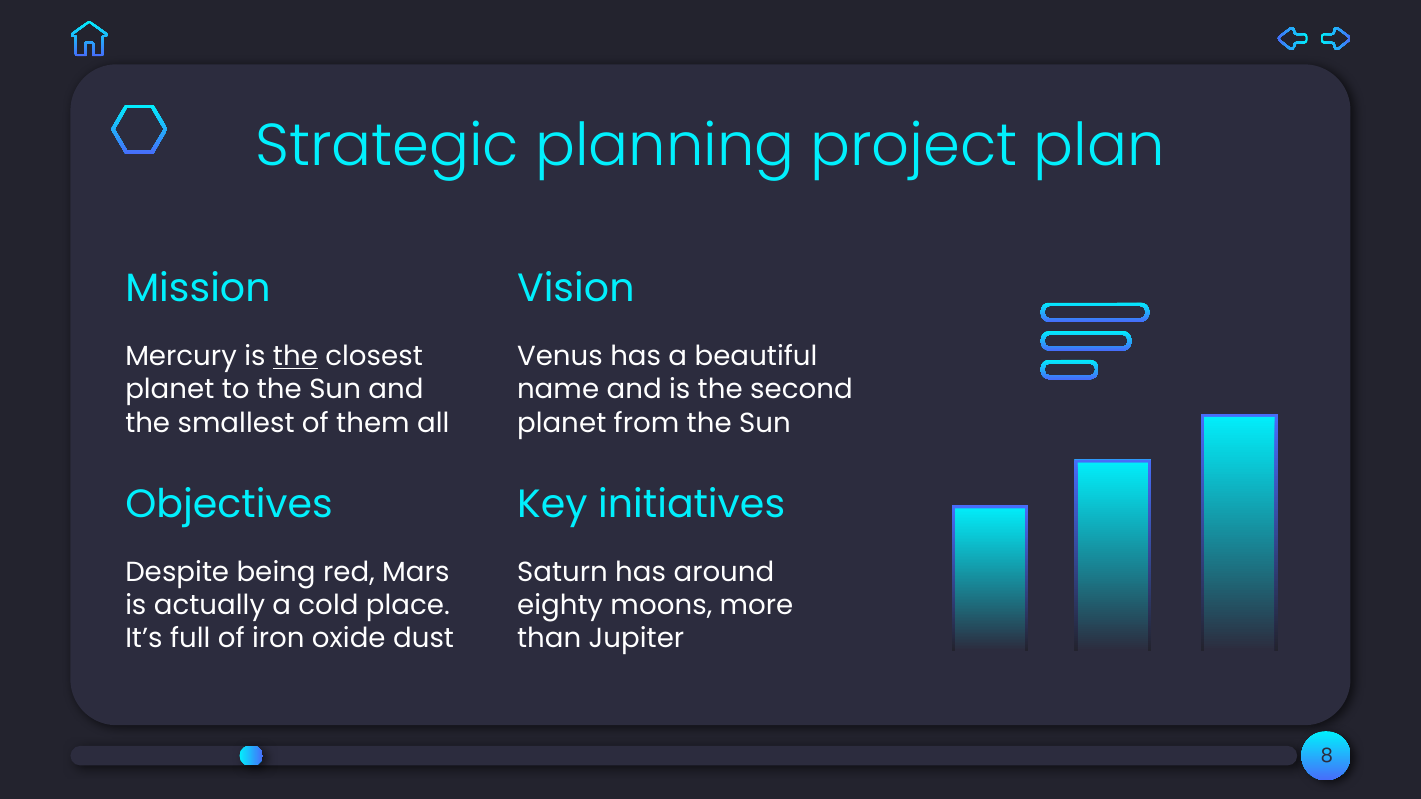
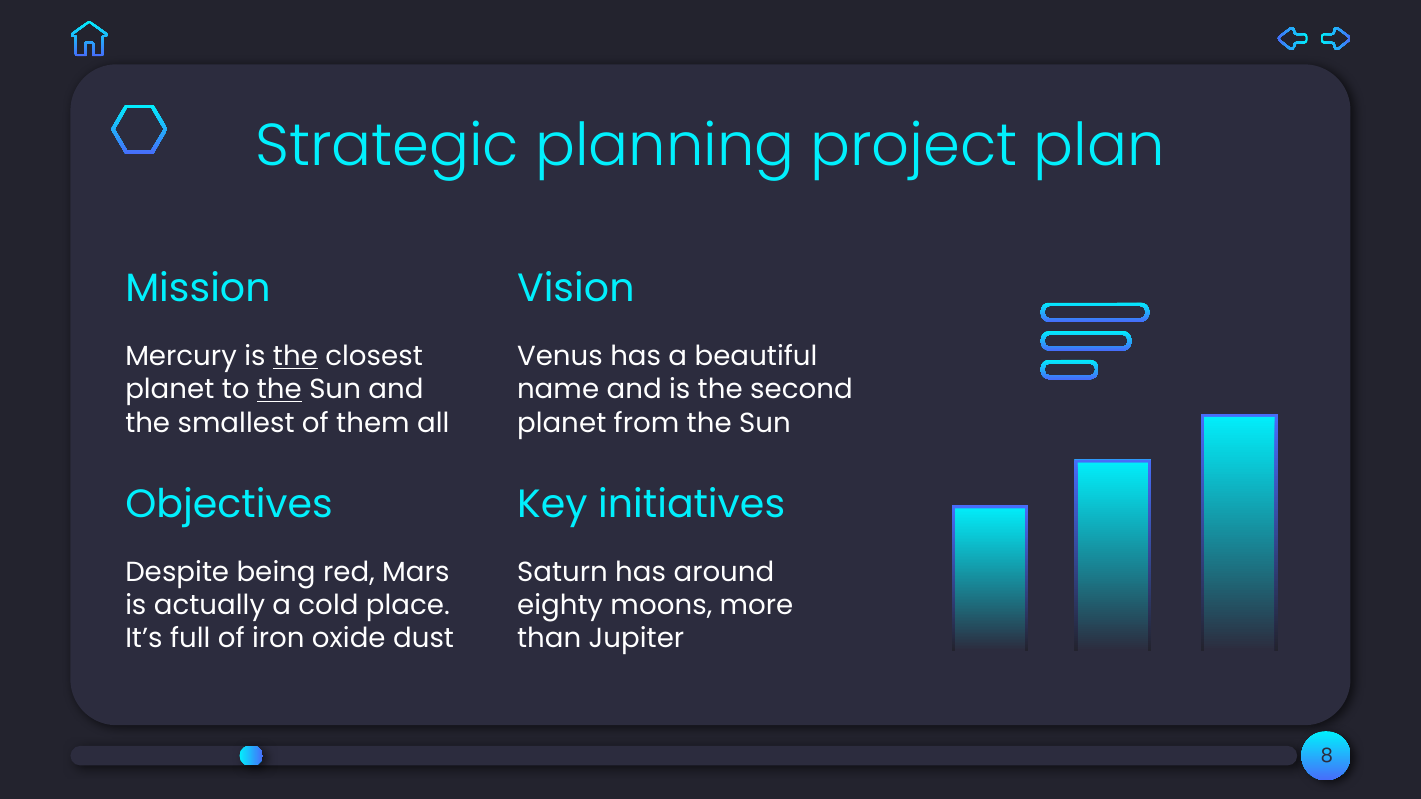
the at (279, 390) underline: none -> present
